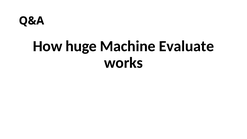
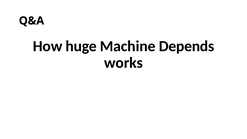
Evaluate: Evaluate -> Depends
